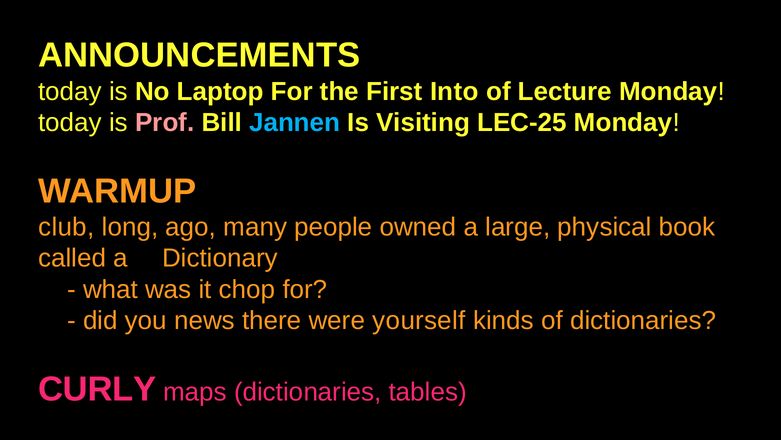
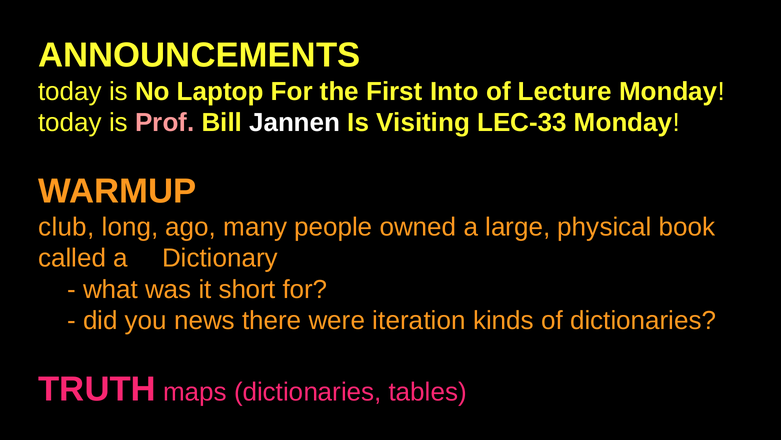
Jannen colour: light blue -> white
LEC-25: LEC-25 -> LEC-33
chop: chop -> short
yourself: yourself -> iteration
CURLY: CURLY -> TRUTH
